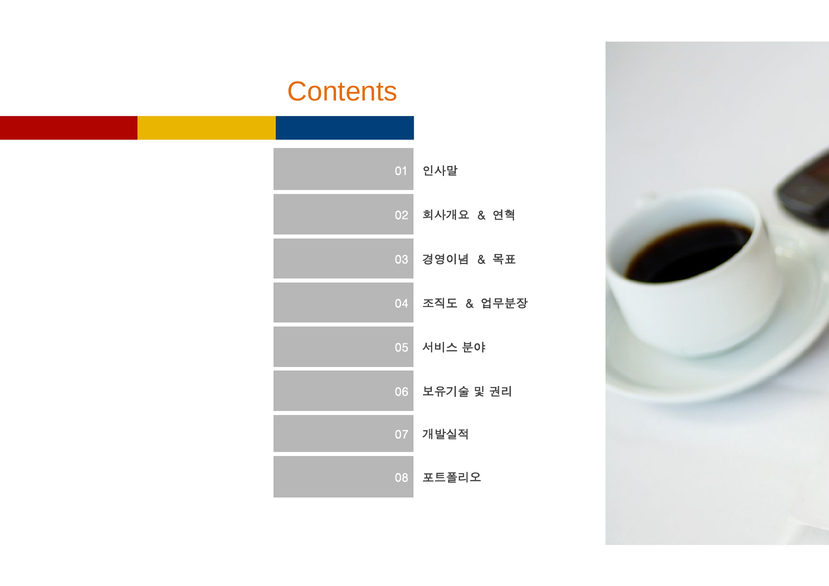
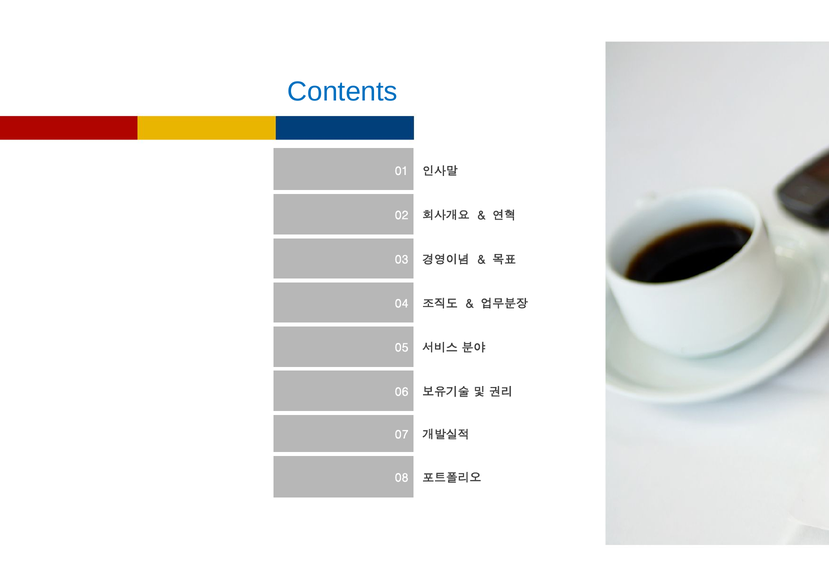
Contents colour: orange -> blue
